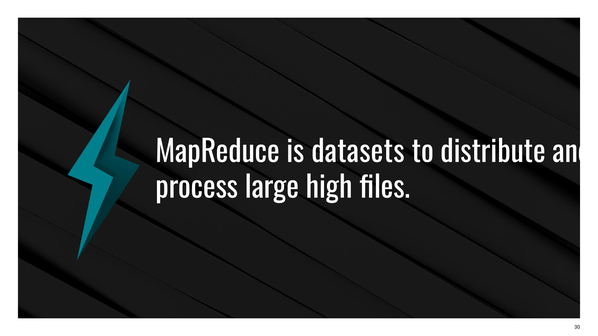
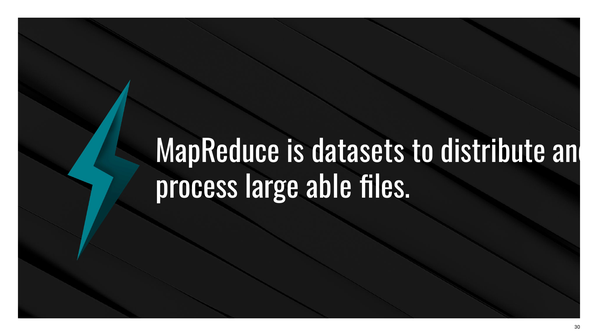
high: high -> able
